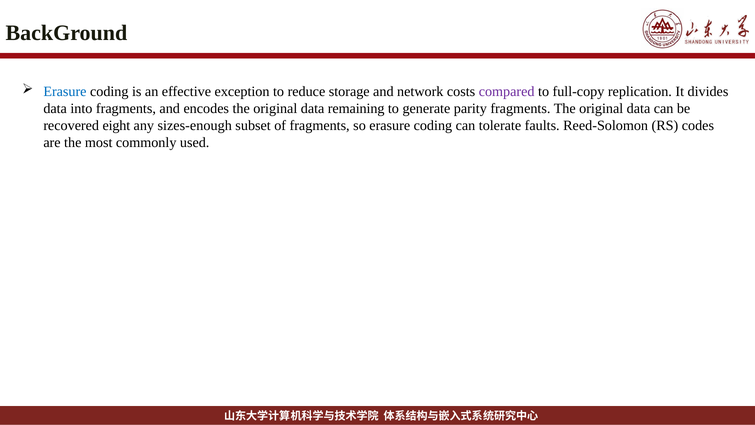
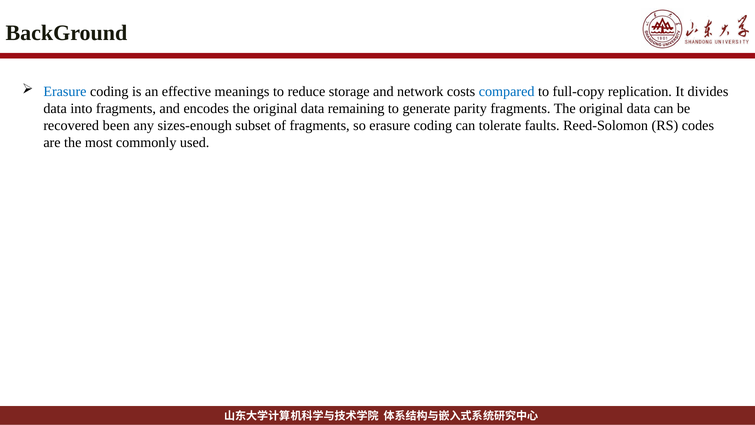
exception: exception -> meanings
compared colour: purple -> blue
eight: eight -> been
